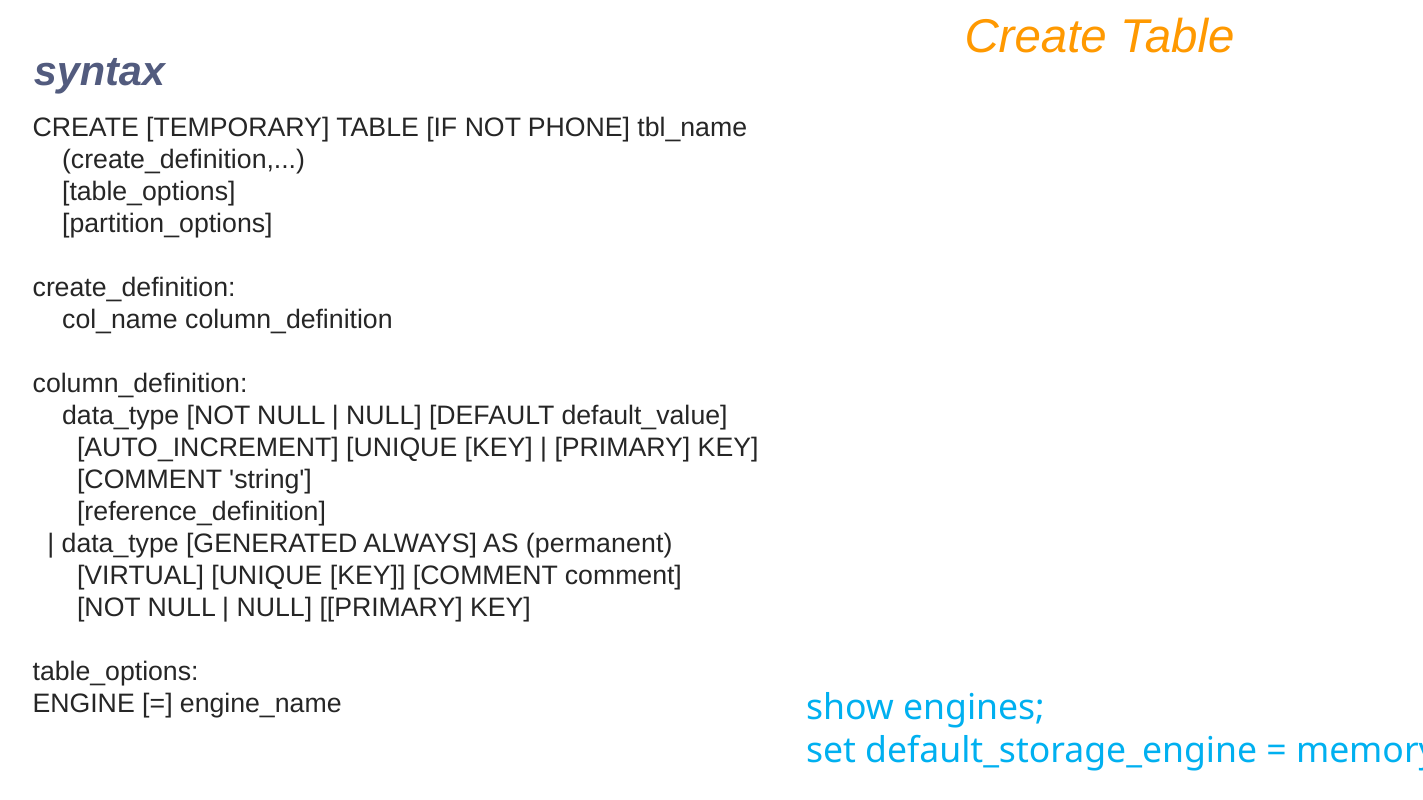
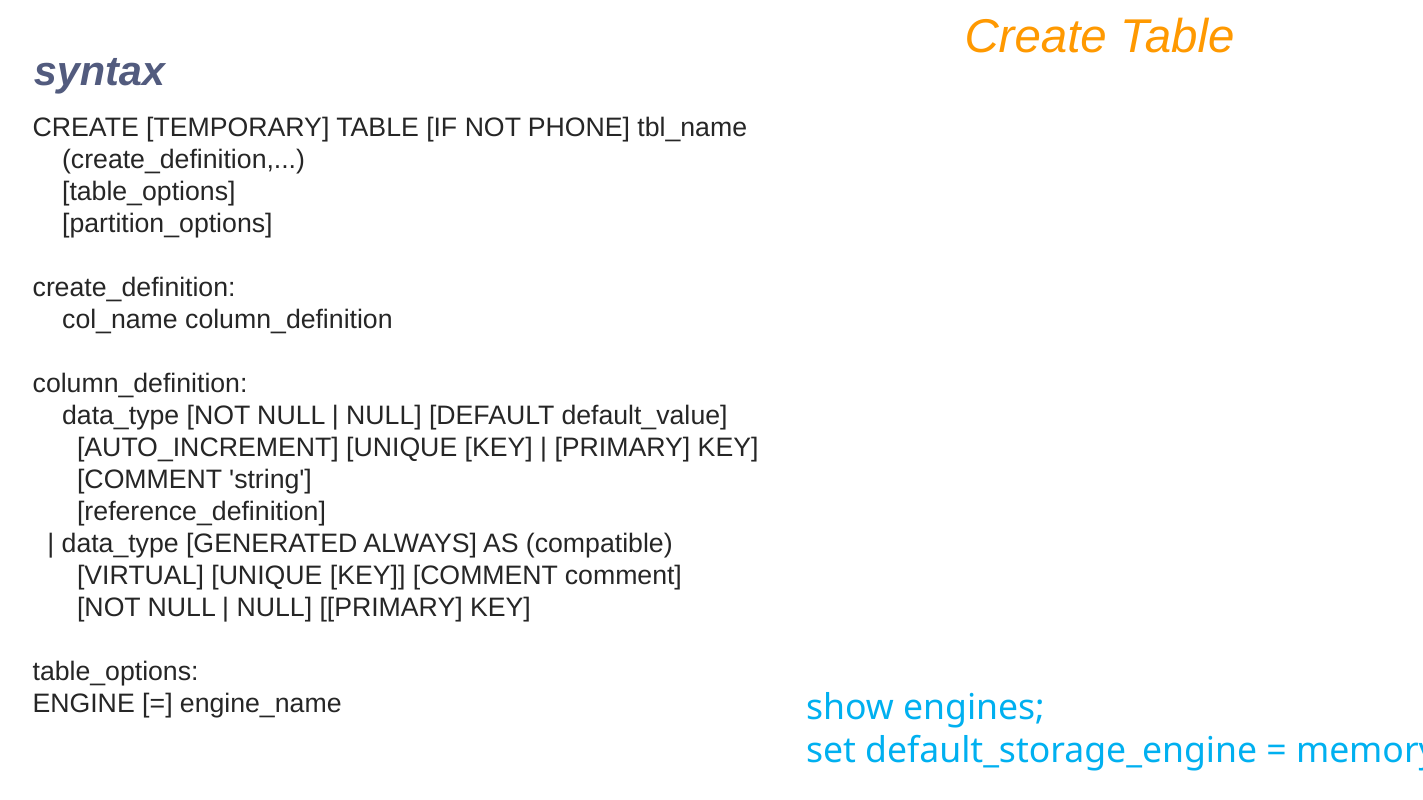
permanent: permanent -> compatible
